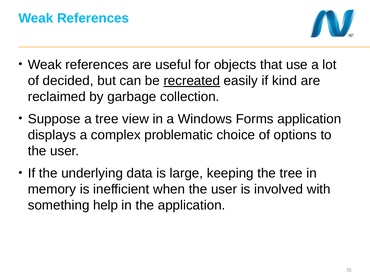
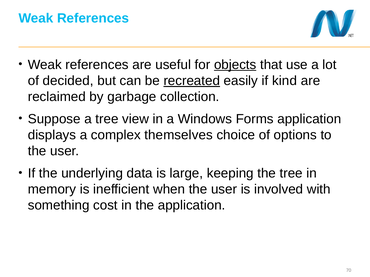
objects underline: none -> present
problematic: problematic -> themselves
help: help -> cost
